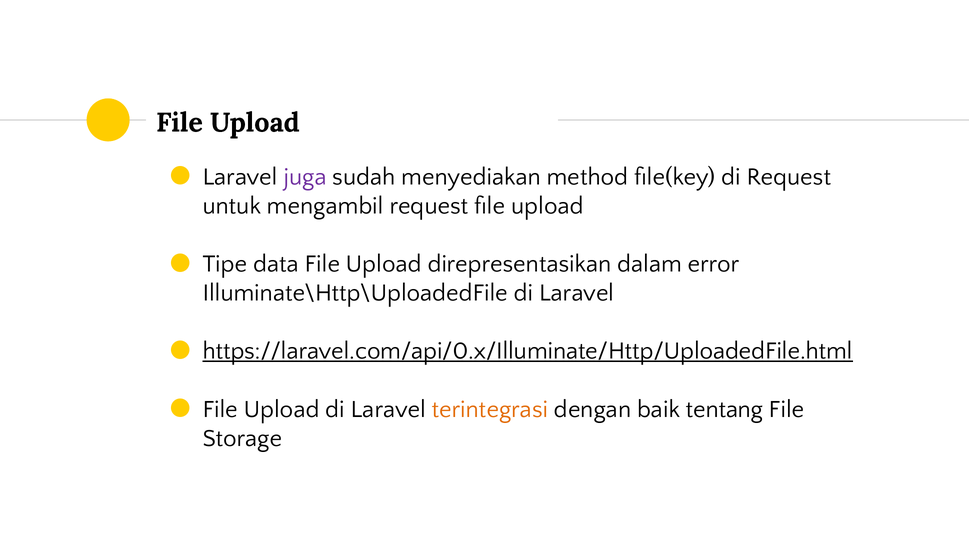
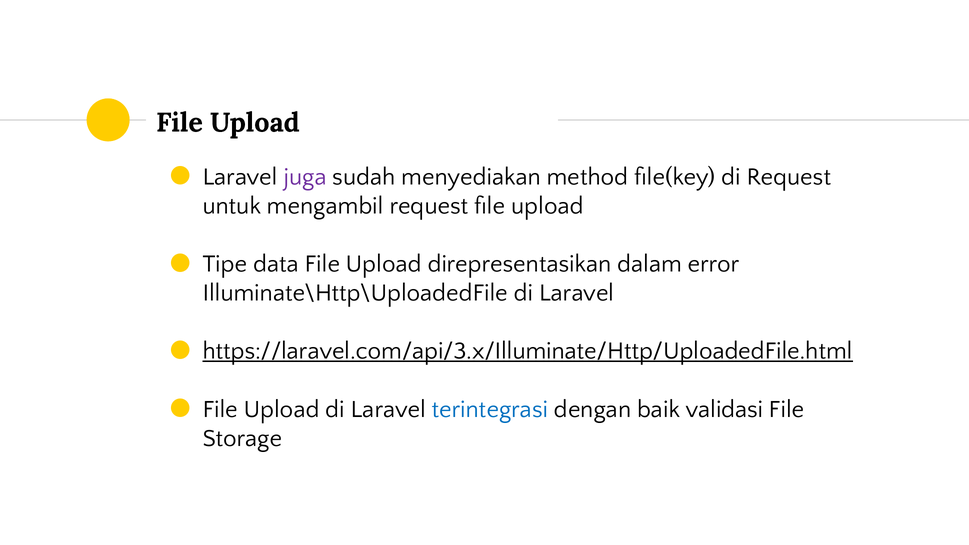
https://laravel.com/api/0.x/Illuminate/Http/UploadedFile.html: https://laravel.com/api/0.x/Illuminate/Http/UploadedFile.html -> https://laravel.com/api/3.x/Illuminate/Http/UploadedFile.html
terintegrasi colour: orange -> blue
tentang: tentang -> validasi
